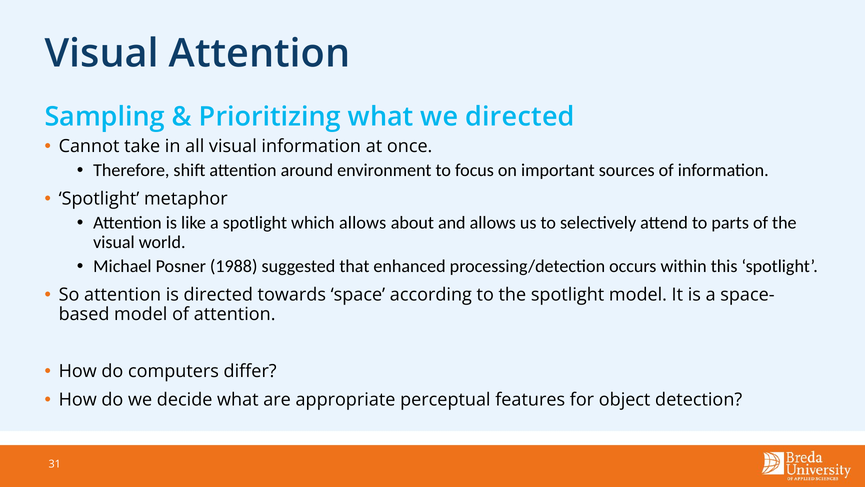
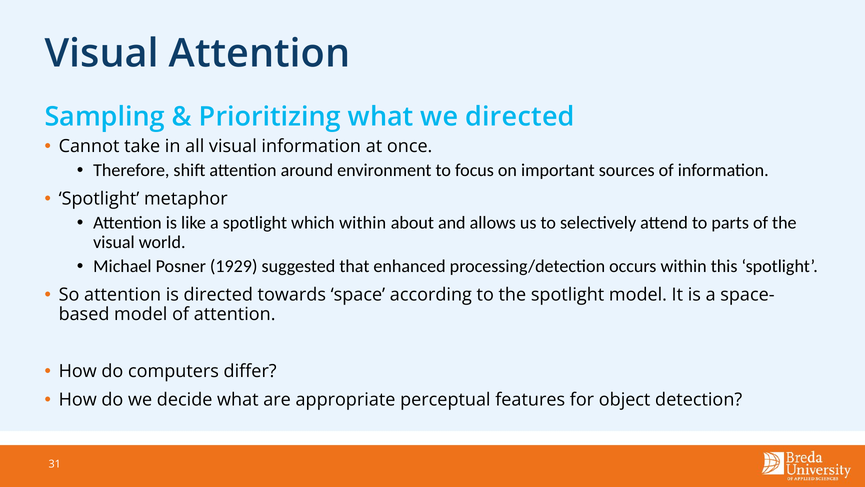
which allows: allows -> within
1988: 1988 -> 1929
